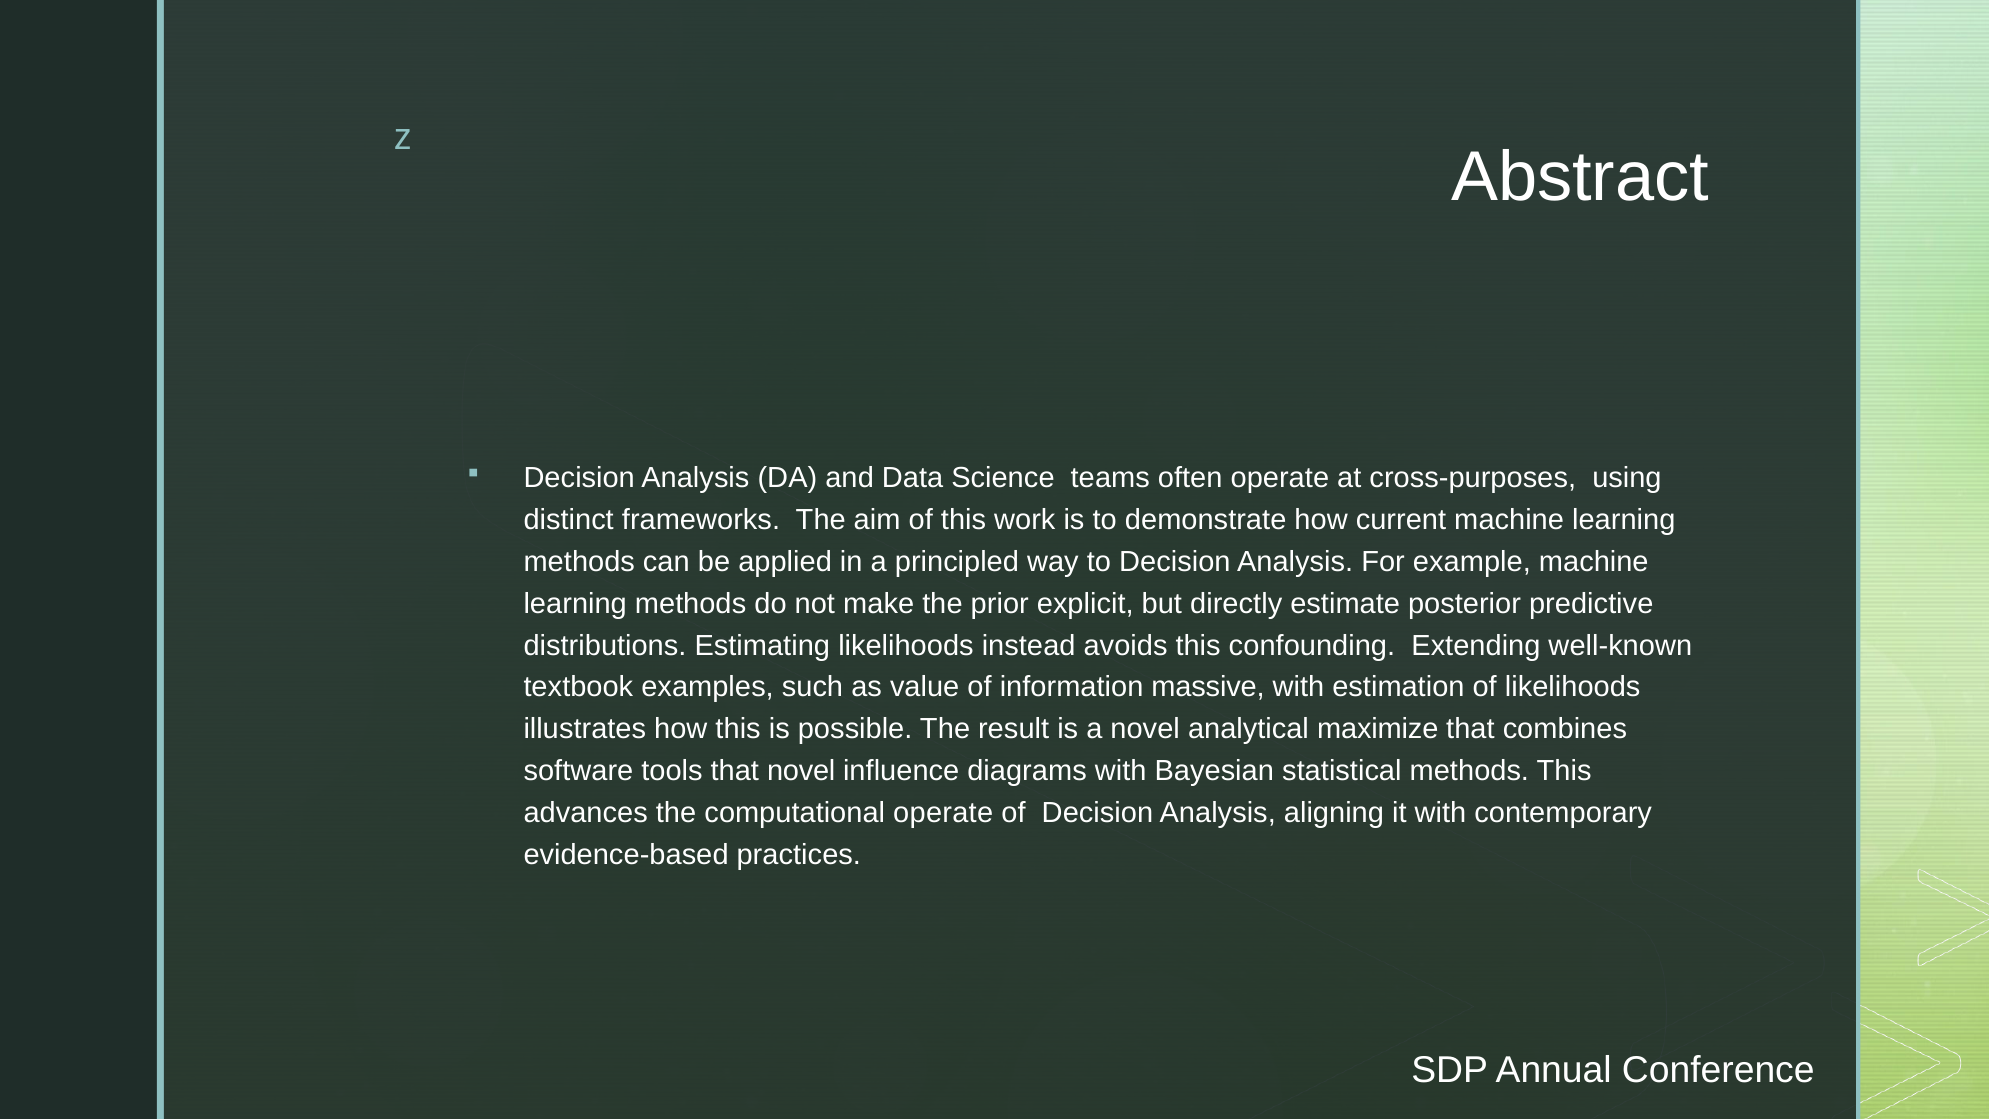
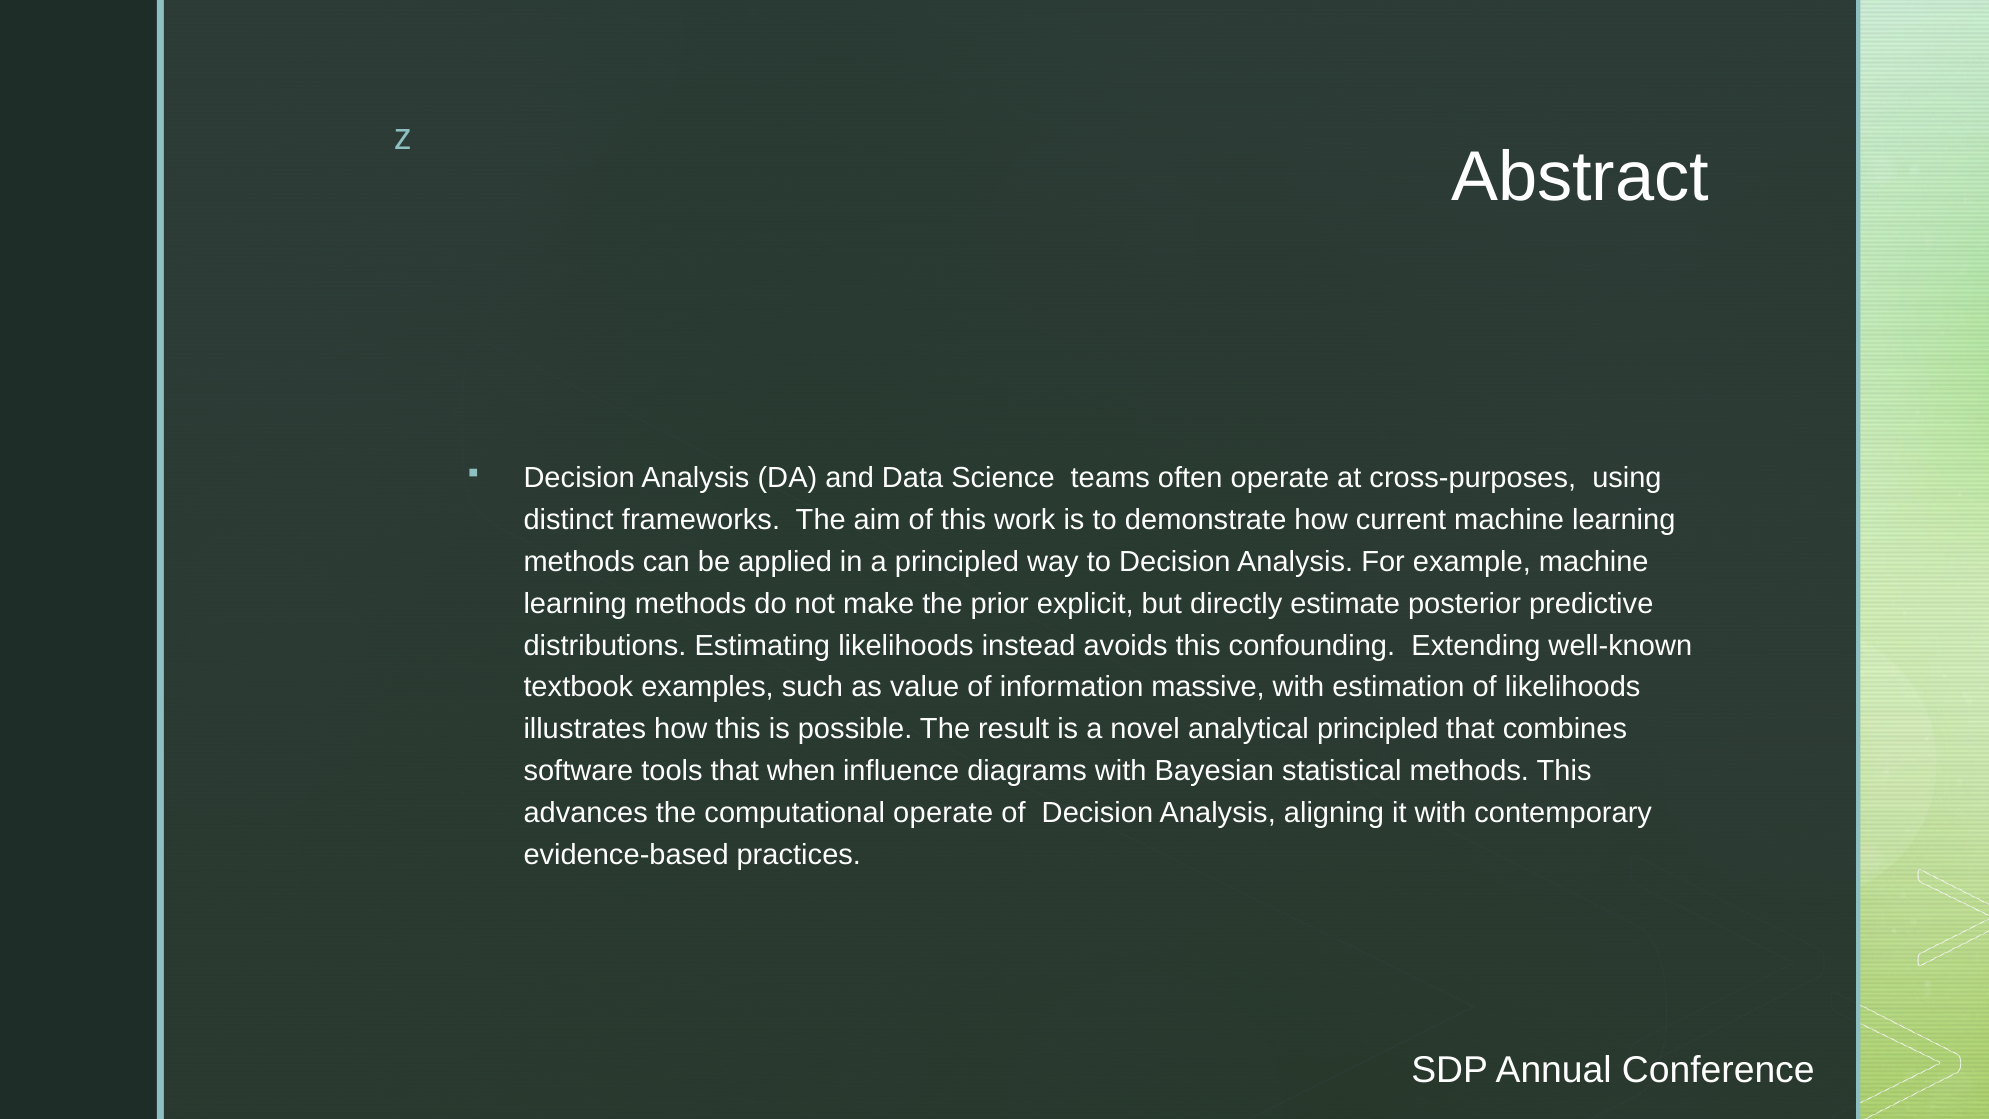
analytical maximize: maximize -> principled
that novel: novel -> when
